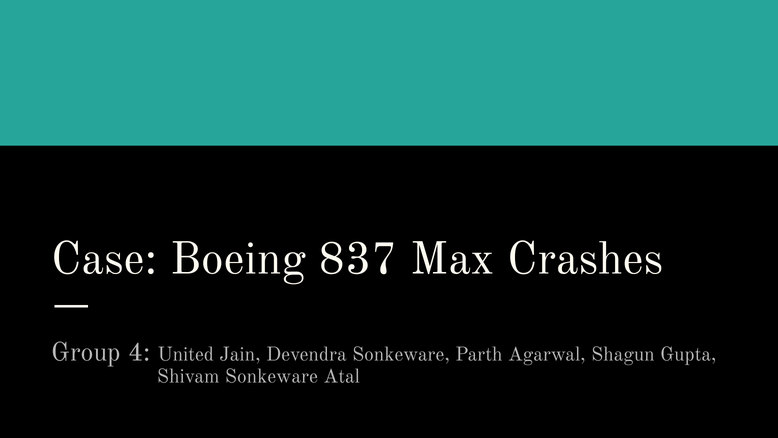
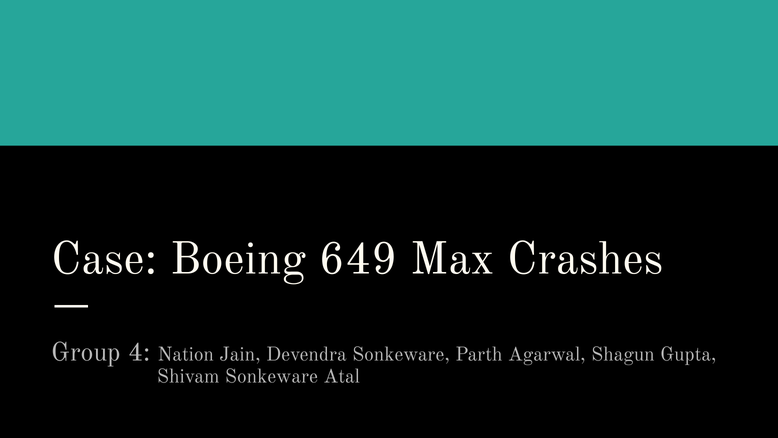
837: 837 -> 649
United: United -> Nation
